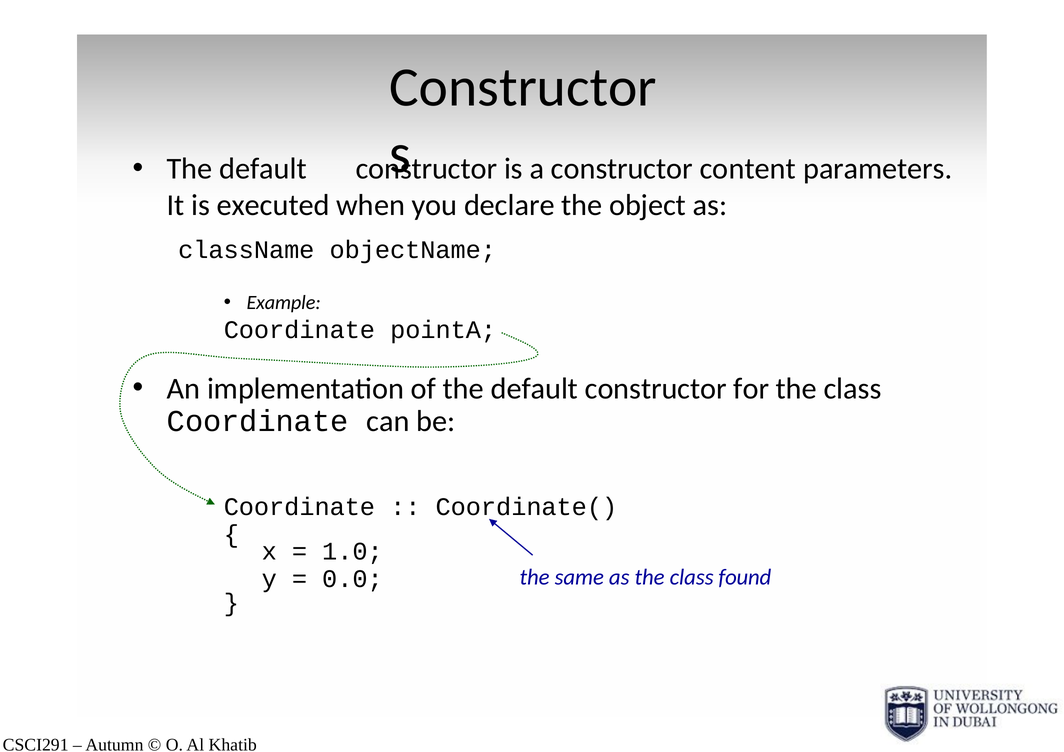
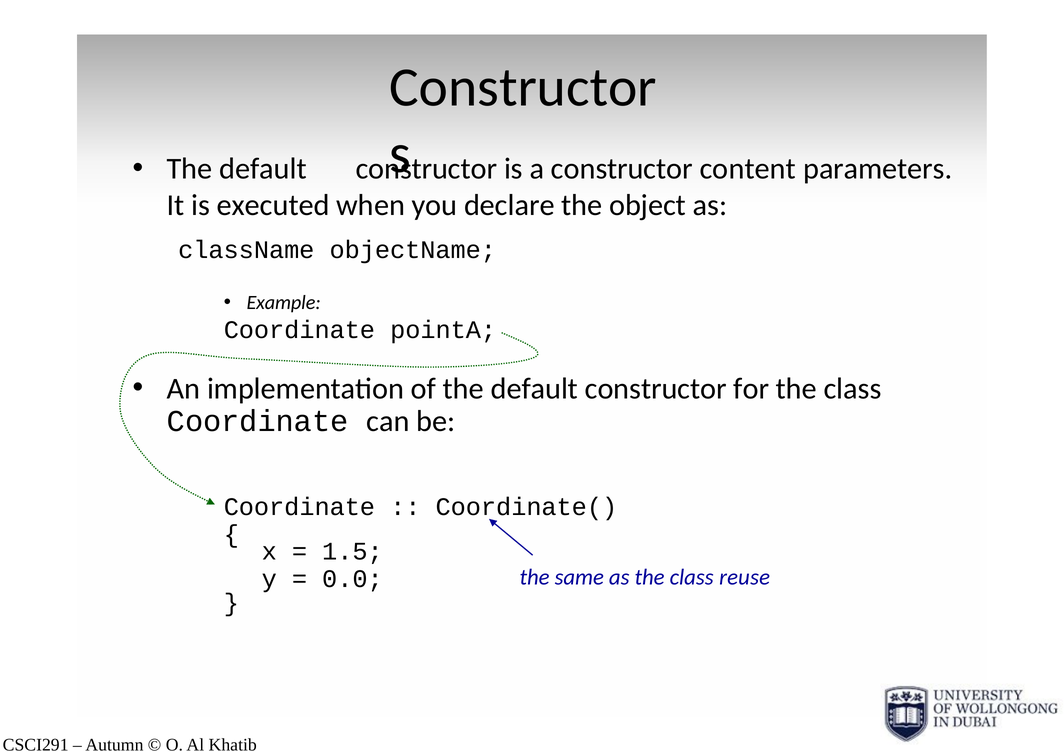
1.0: 1.0 -> 1.5
found: found -> reuse
